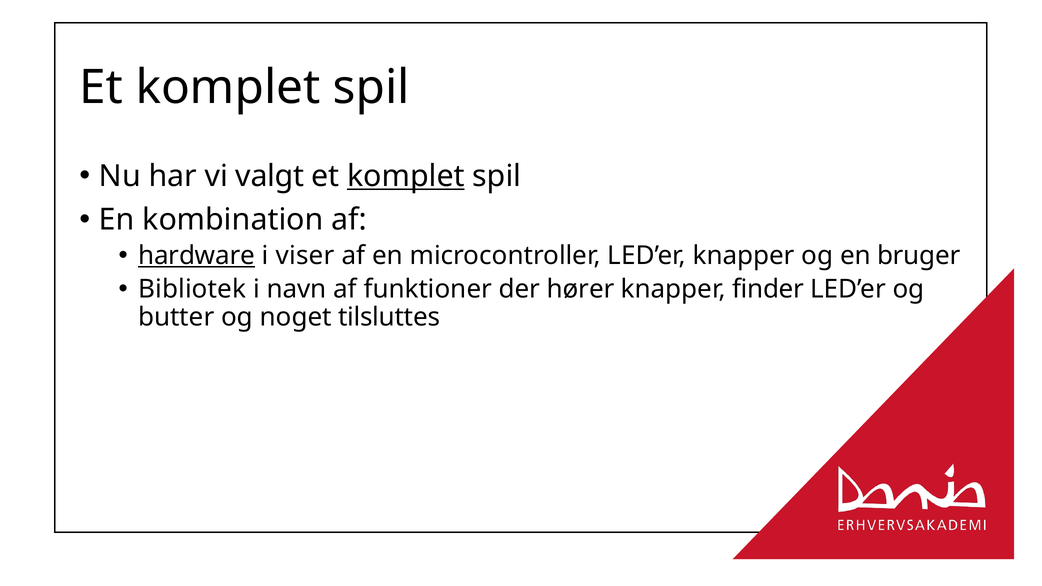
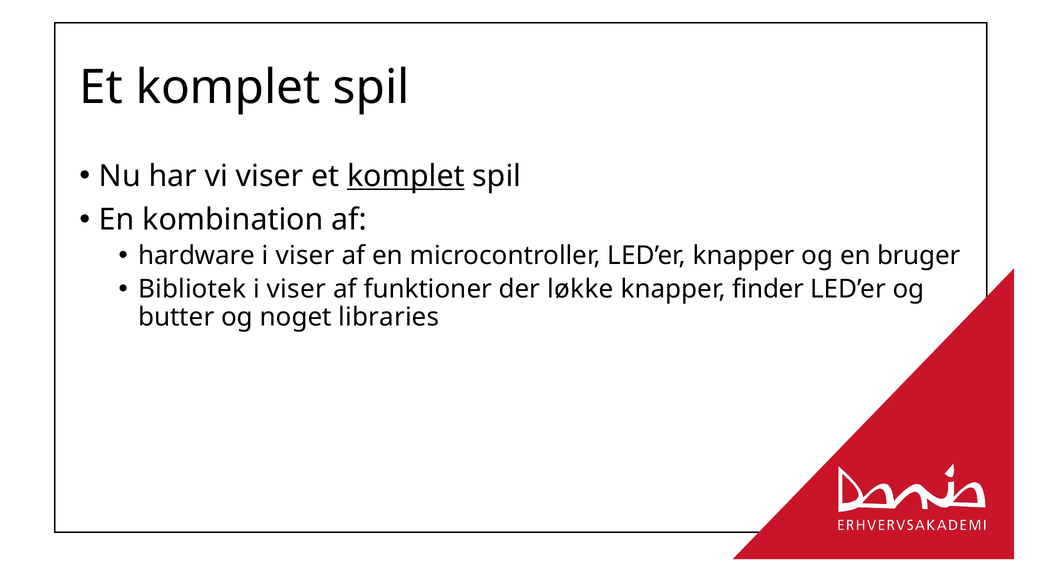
vi valgt: valgt -> viser
hardware underline: present -> none
navn at (297, 289): navn -> viser
hører: hører -> løkke
tilsluttes: tilsluttes -> libraries
